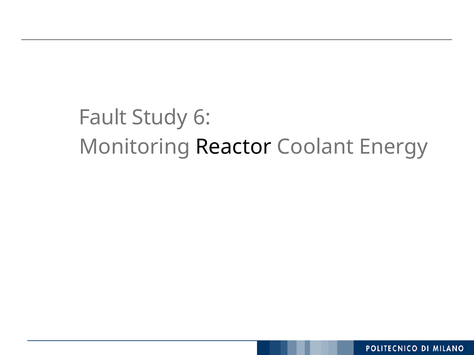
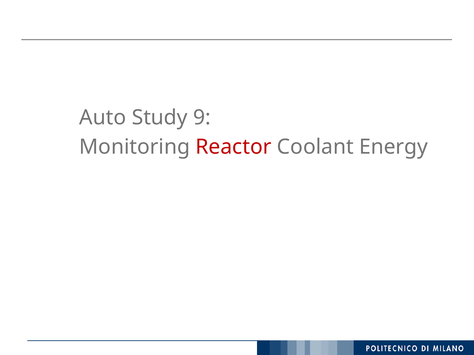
Fault: Fault -> Auto
6: 6 -> 9
Reactor colour: black -> red
